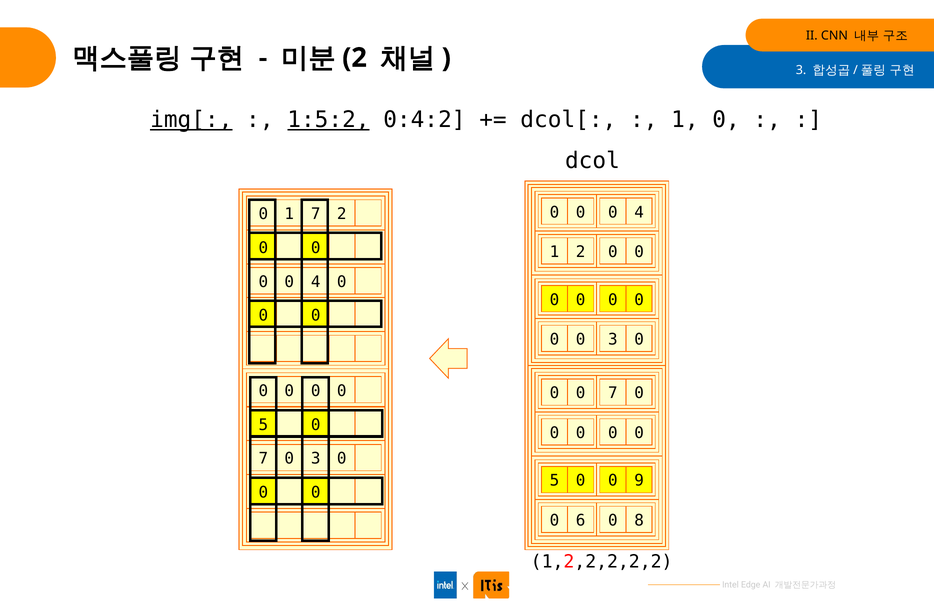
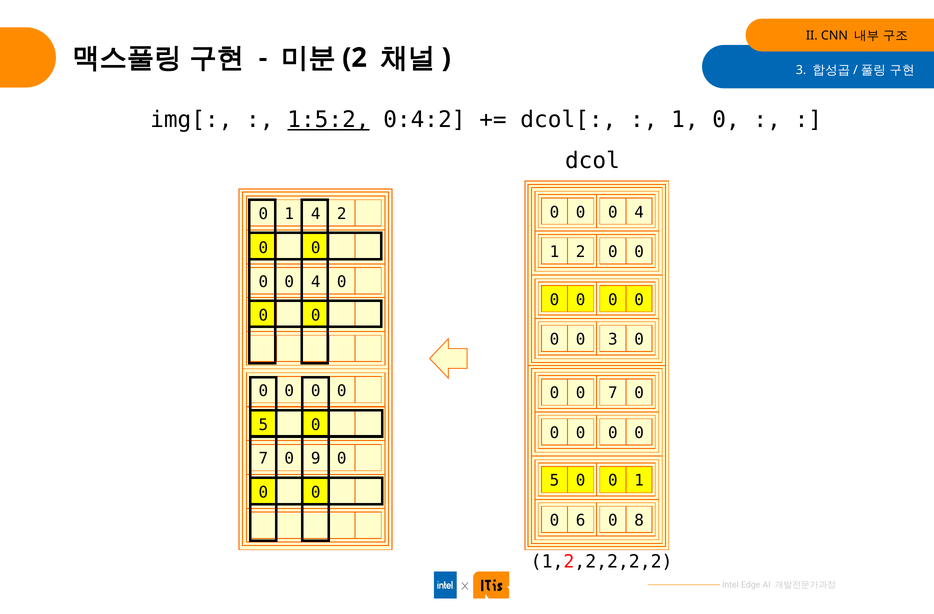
img[ underline: present -> none
1 7: 7 -> 4
7 0 3: 3 -> 9
0 0 9: 9 -> 1
